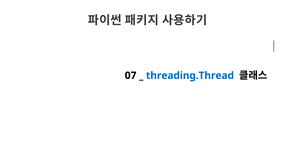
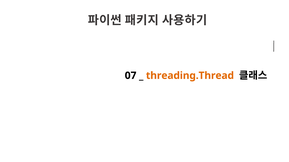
threading.Thread colour: blue -> orange
